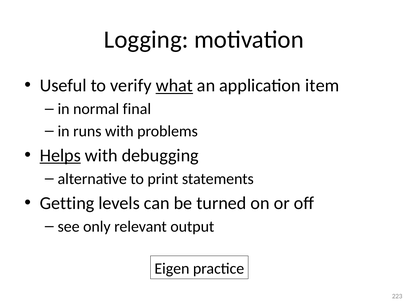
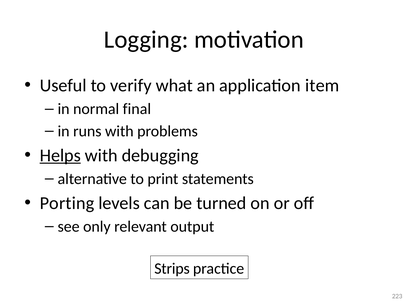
what underline: present -> none
Getting: Getting -> Porting
Eigen: Eigen -> Strips
